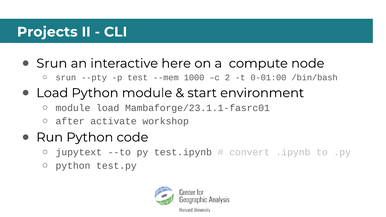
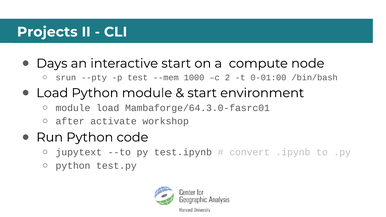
Srun at (52, 63): Srun -> Days
interactive here: here -> start
Mambaforge/23.1.1-fasrc01: Mambaforge/23.1.1-fasrc01 -> Mambaforge/64.3.0-fasrc01
